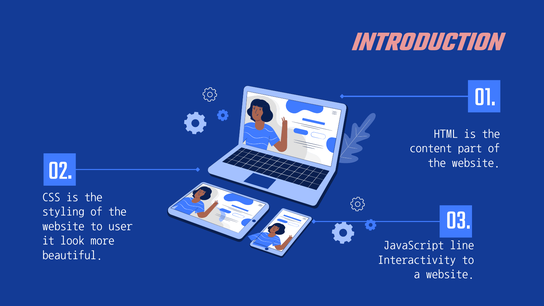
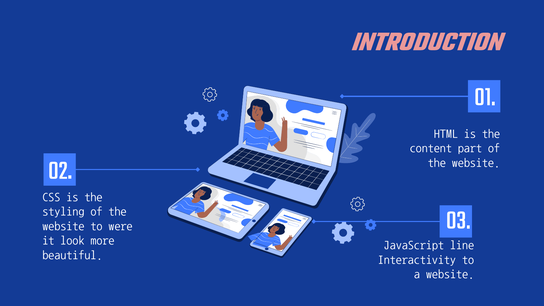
user: user -> were
